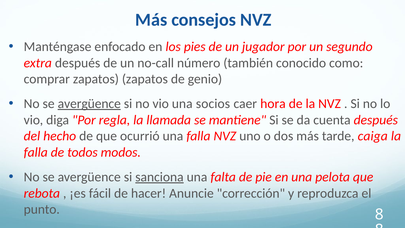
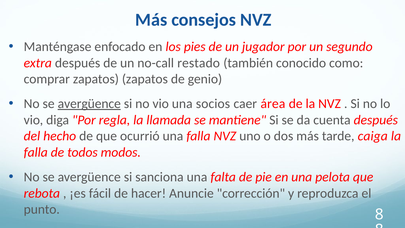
número: número -> restado
hora: hora -> área
sanciona underline: present -> none
